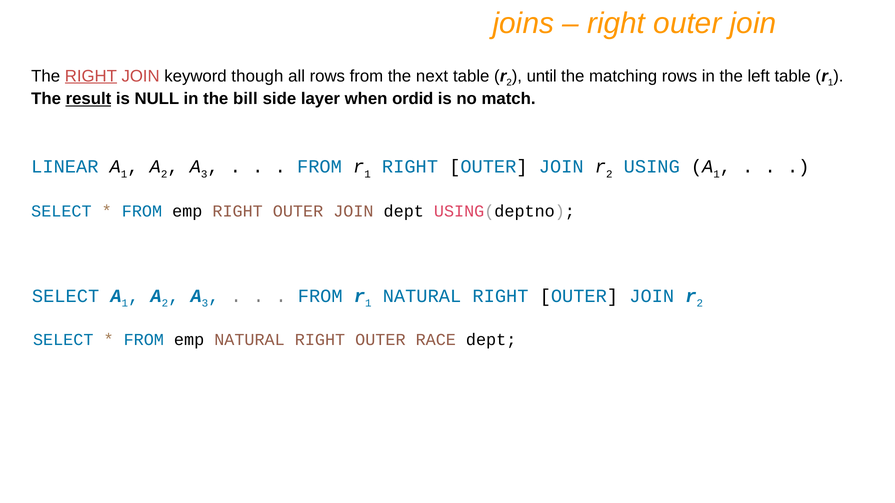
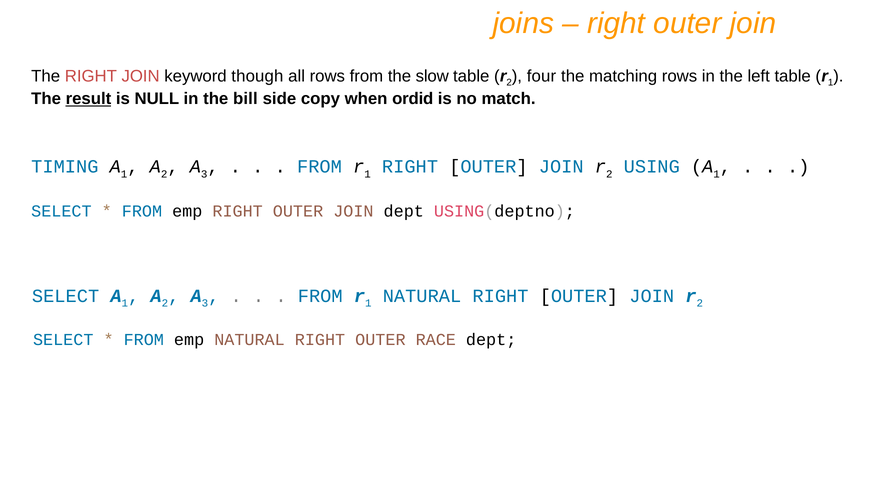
RIGHT at (91, 76) underline: present -> none
next: next -> slow
until: until -> four
layer: layer -> copy
LINEAR: LINEAR -> TIMING
